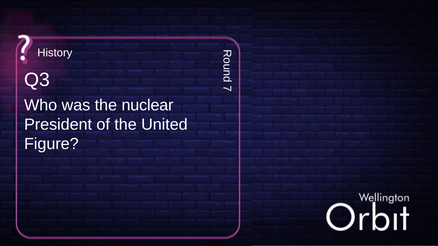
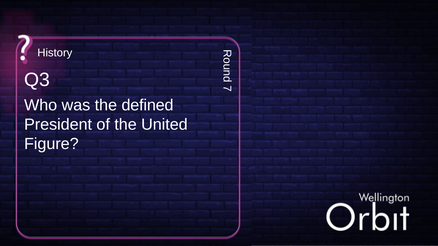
nuclear: nuclear -> defined
